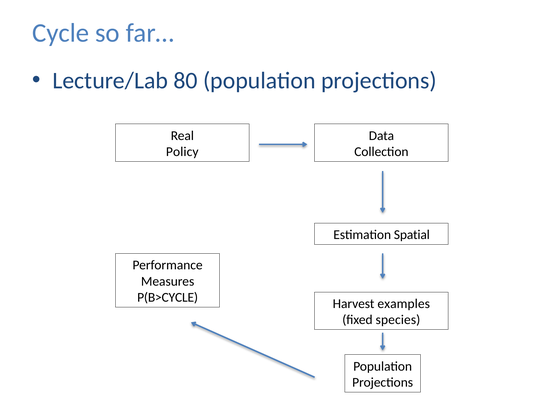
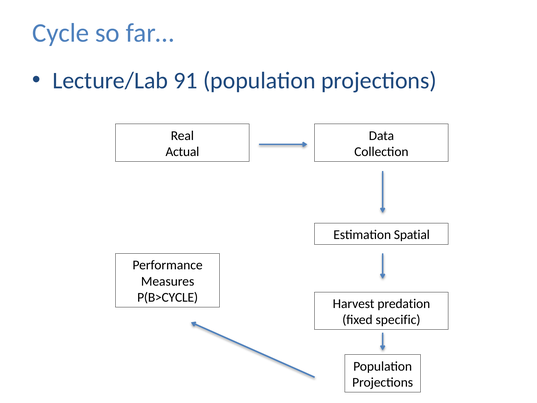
80: 80 -> 91
Policy: Policy -> Actual
examples: examples -> predation
species: species -> specific
